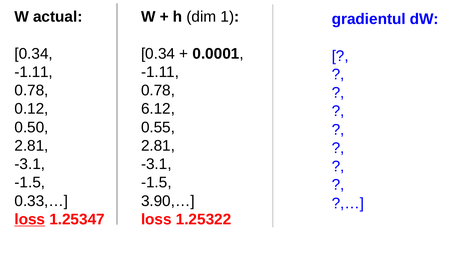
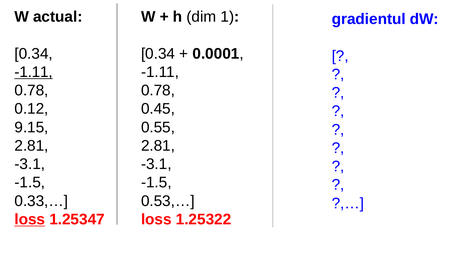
-1.11 at (34, 72) underline: none -> present
6.12: 6.12 -> 0.45
0.50: 0.50 -> 9.15
3.90,…: 3.90,… -> 0.53,…
